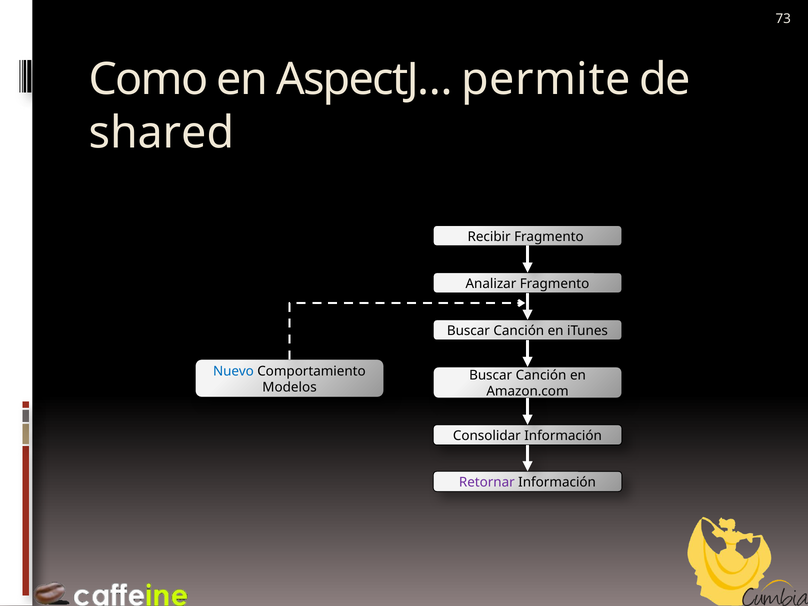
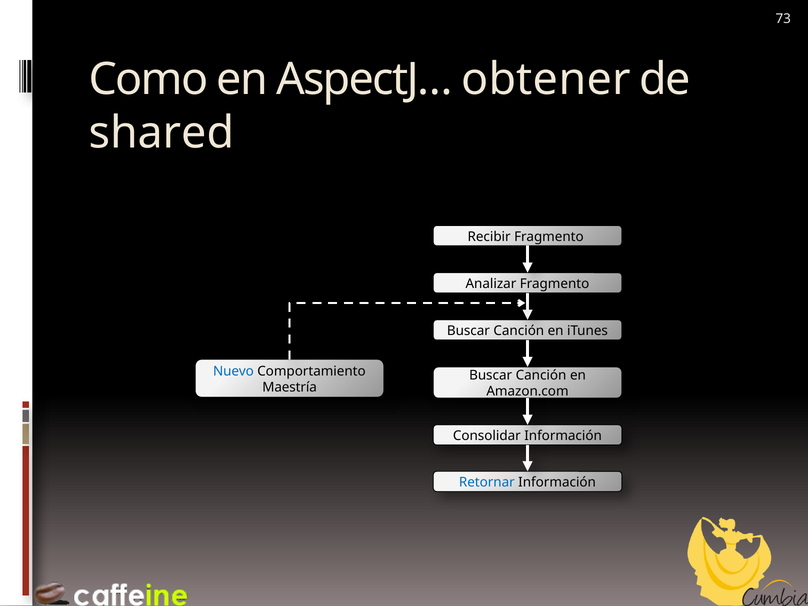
permite: permite -> obtener
Modelos: Modelos -> Maestría
Retornar colour: purple -> blue
